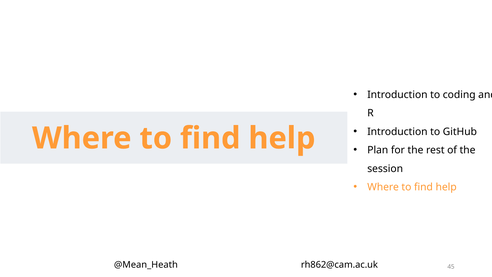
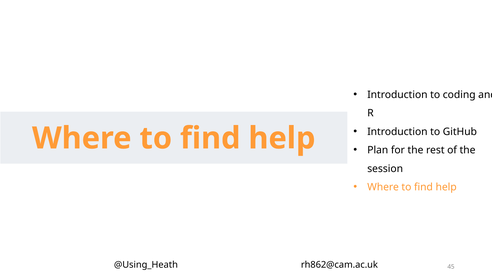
@Mean_Heath: @Mean_Heath -> @Using_Heath
